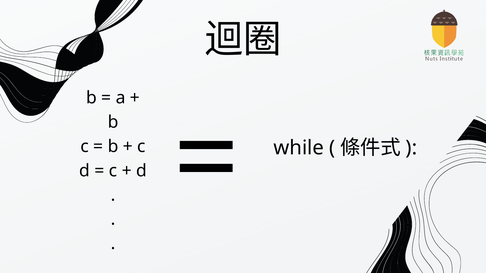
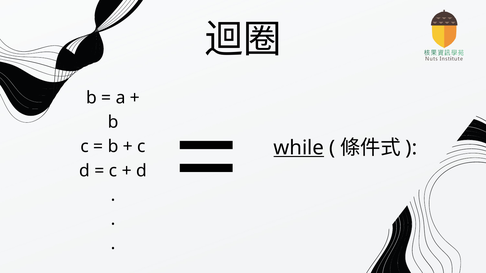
while underline: none -> present
